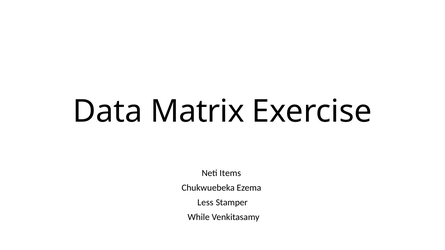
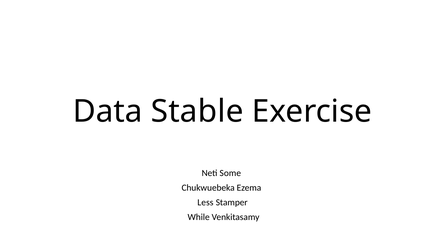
Matrix: Matrix -> Stable
Items: Items -> Some
